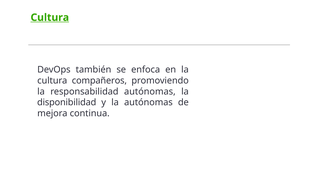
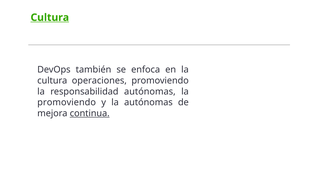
compañeros: compañeros -> operaciones
disponibilidad at (67, 102): disponibilidad -> promoviendo
continua underline: none -> present
